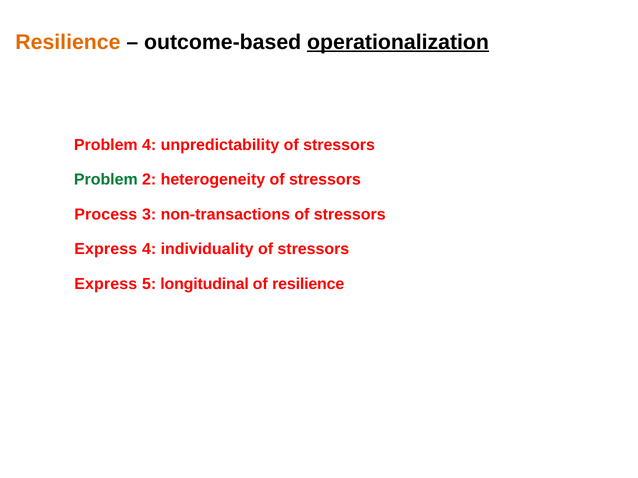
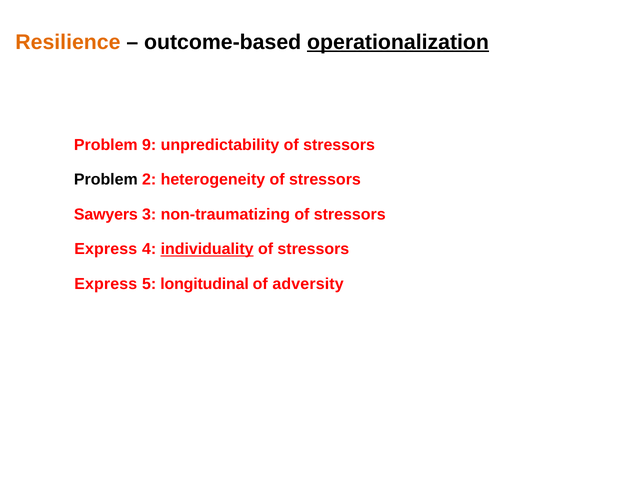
Problem 4: 4 -> 9
Problem at (106, 180) colour: green -> black
Process: Process -> Sawyers
non-transactions: non-transactions -> non-traumatizing
individuality underline: none -> present
of resilience: resilience -> adversity
